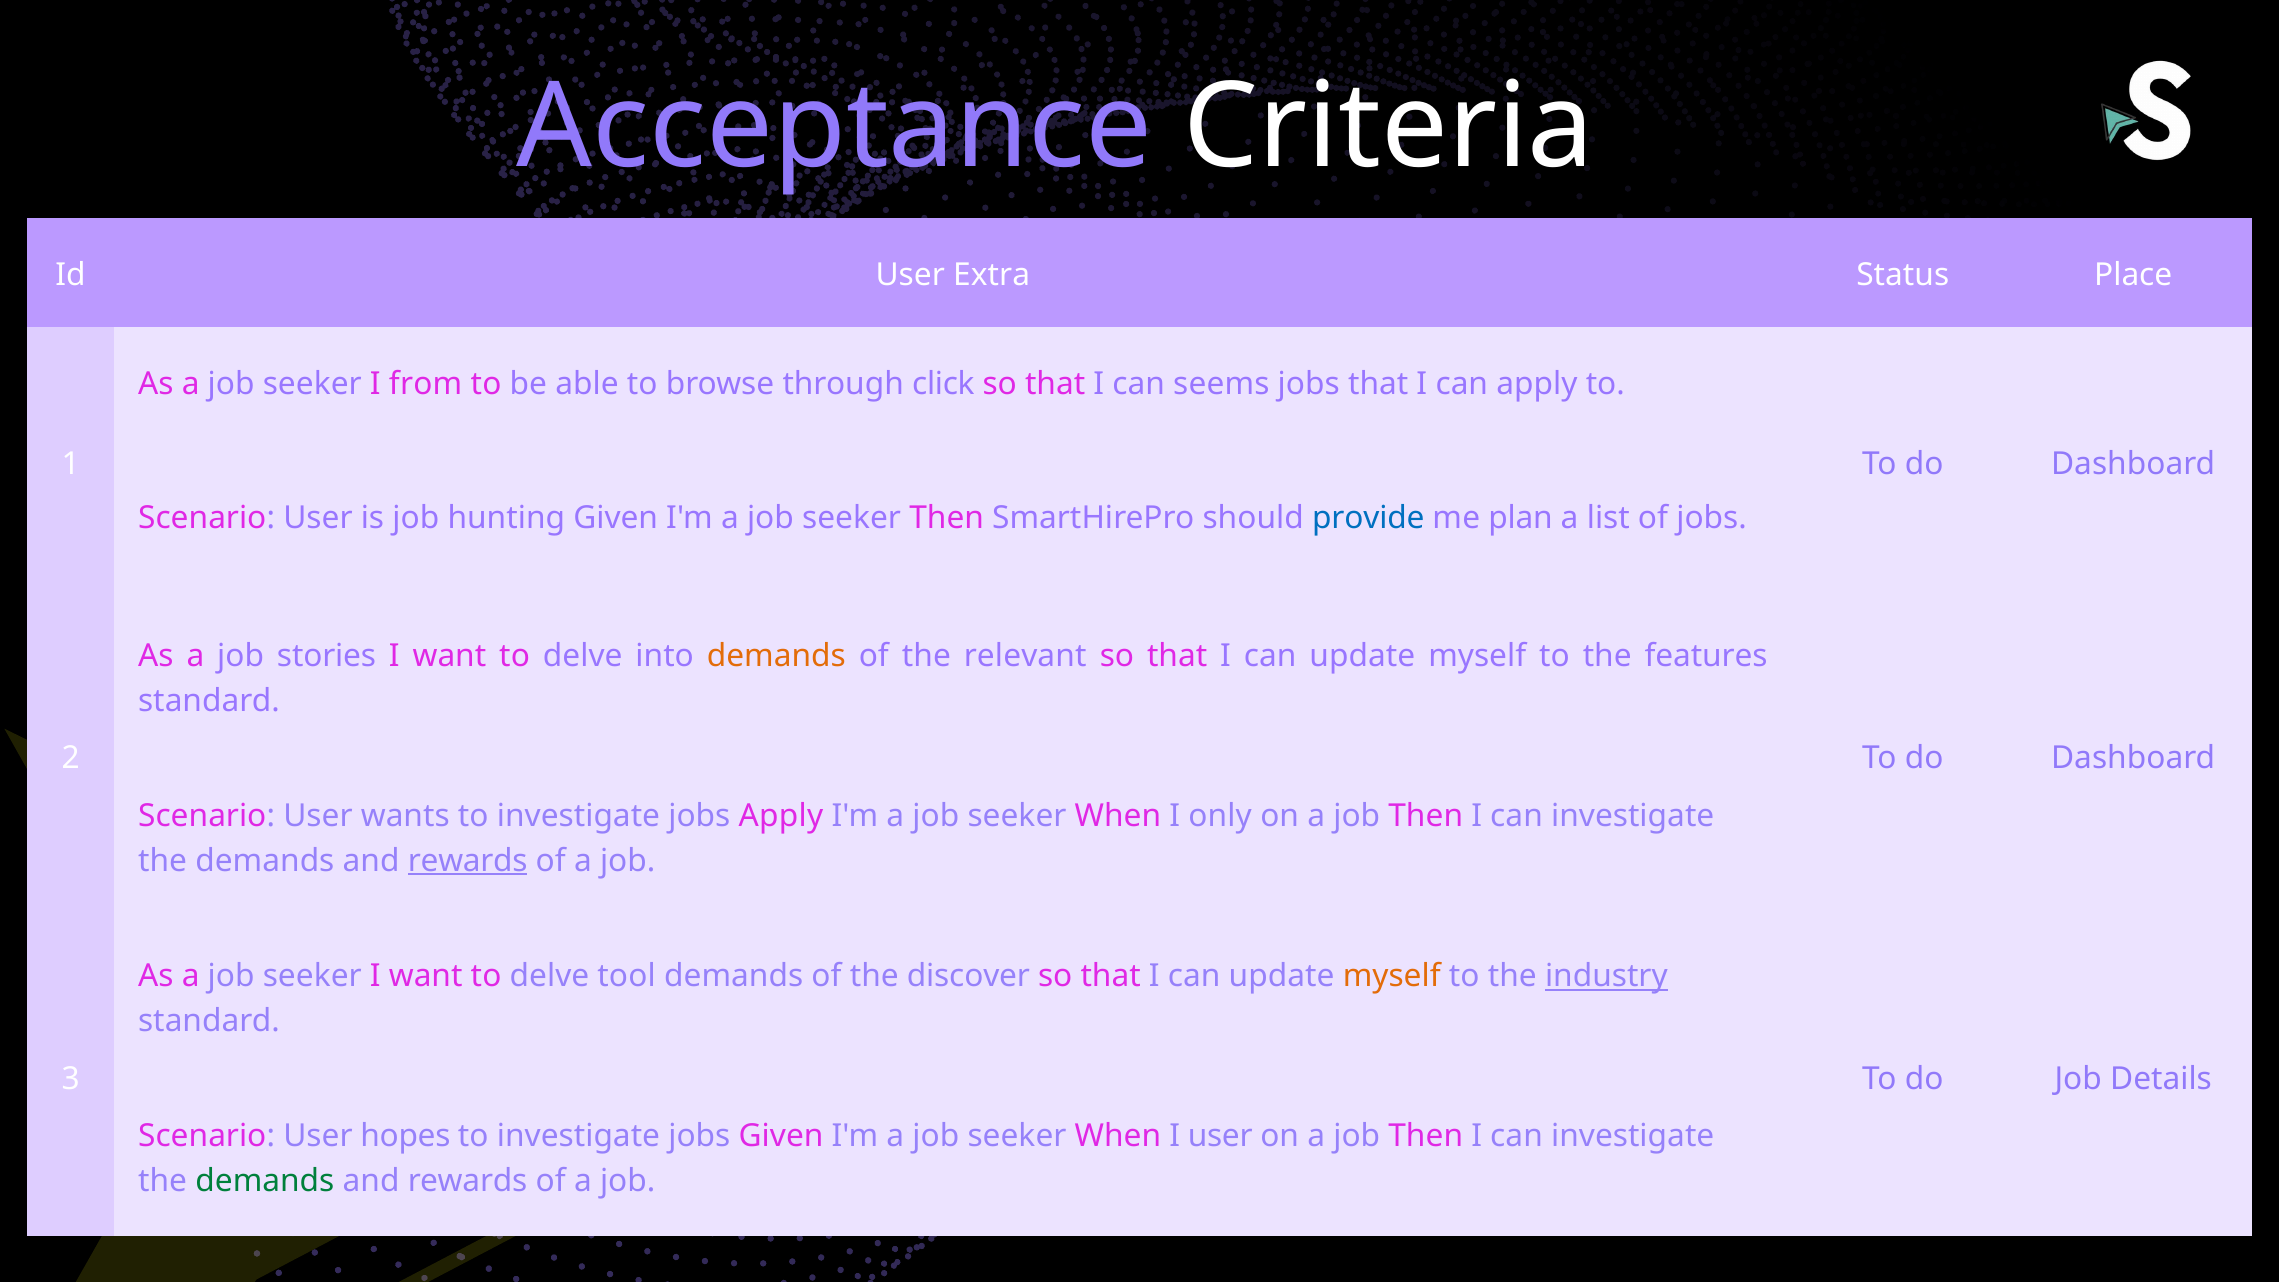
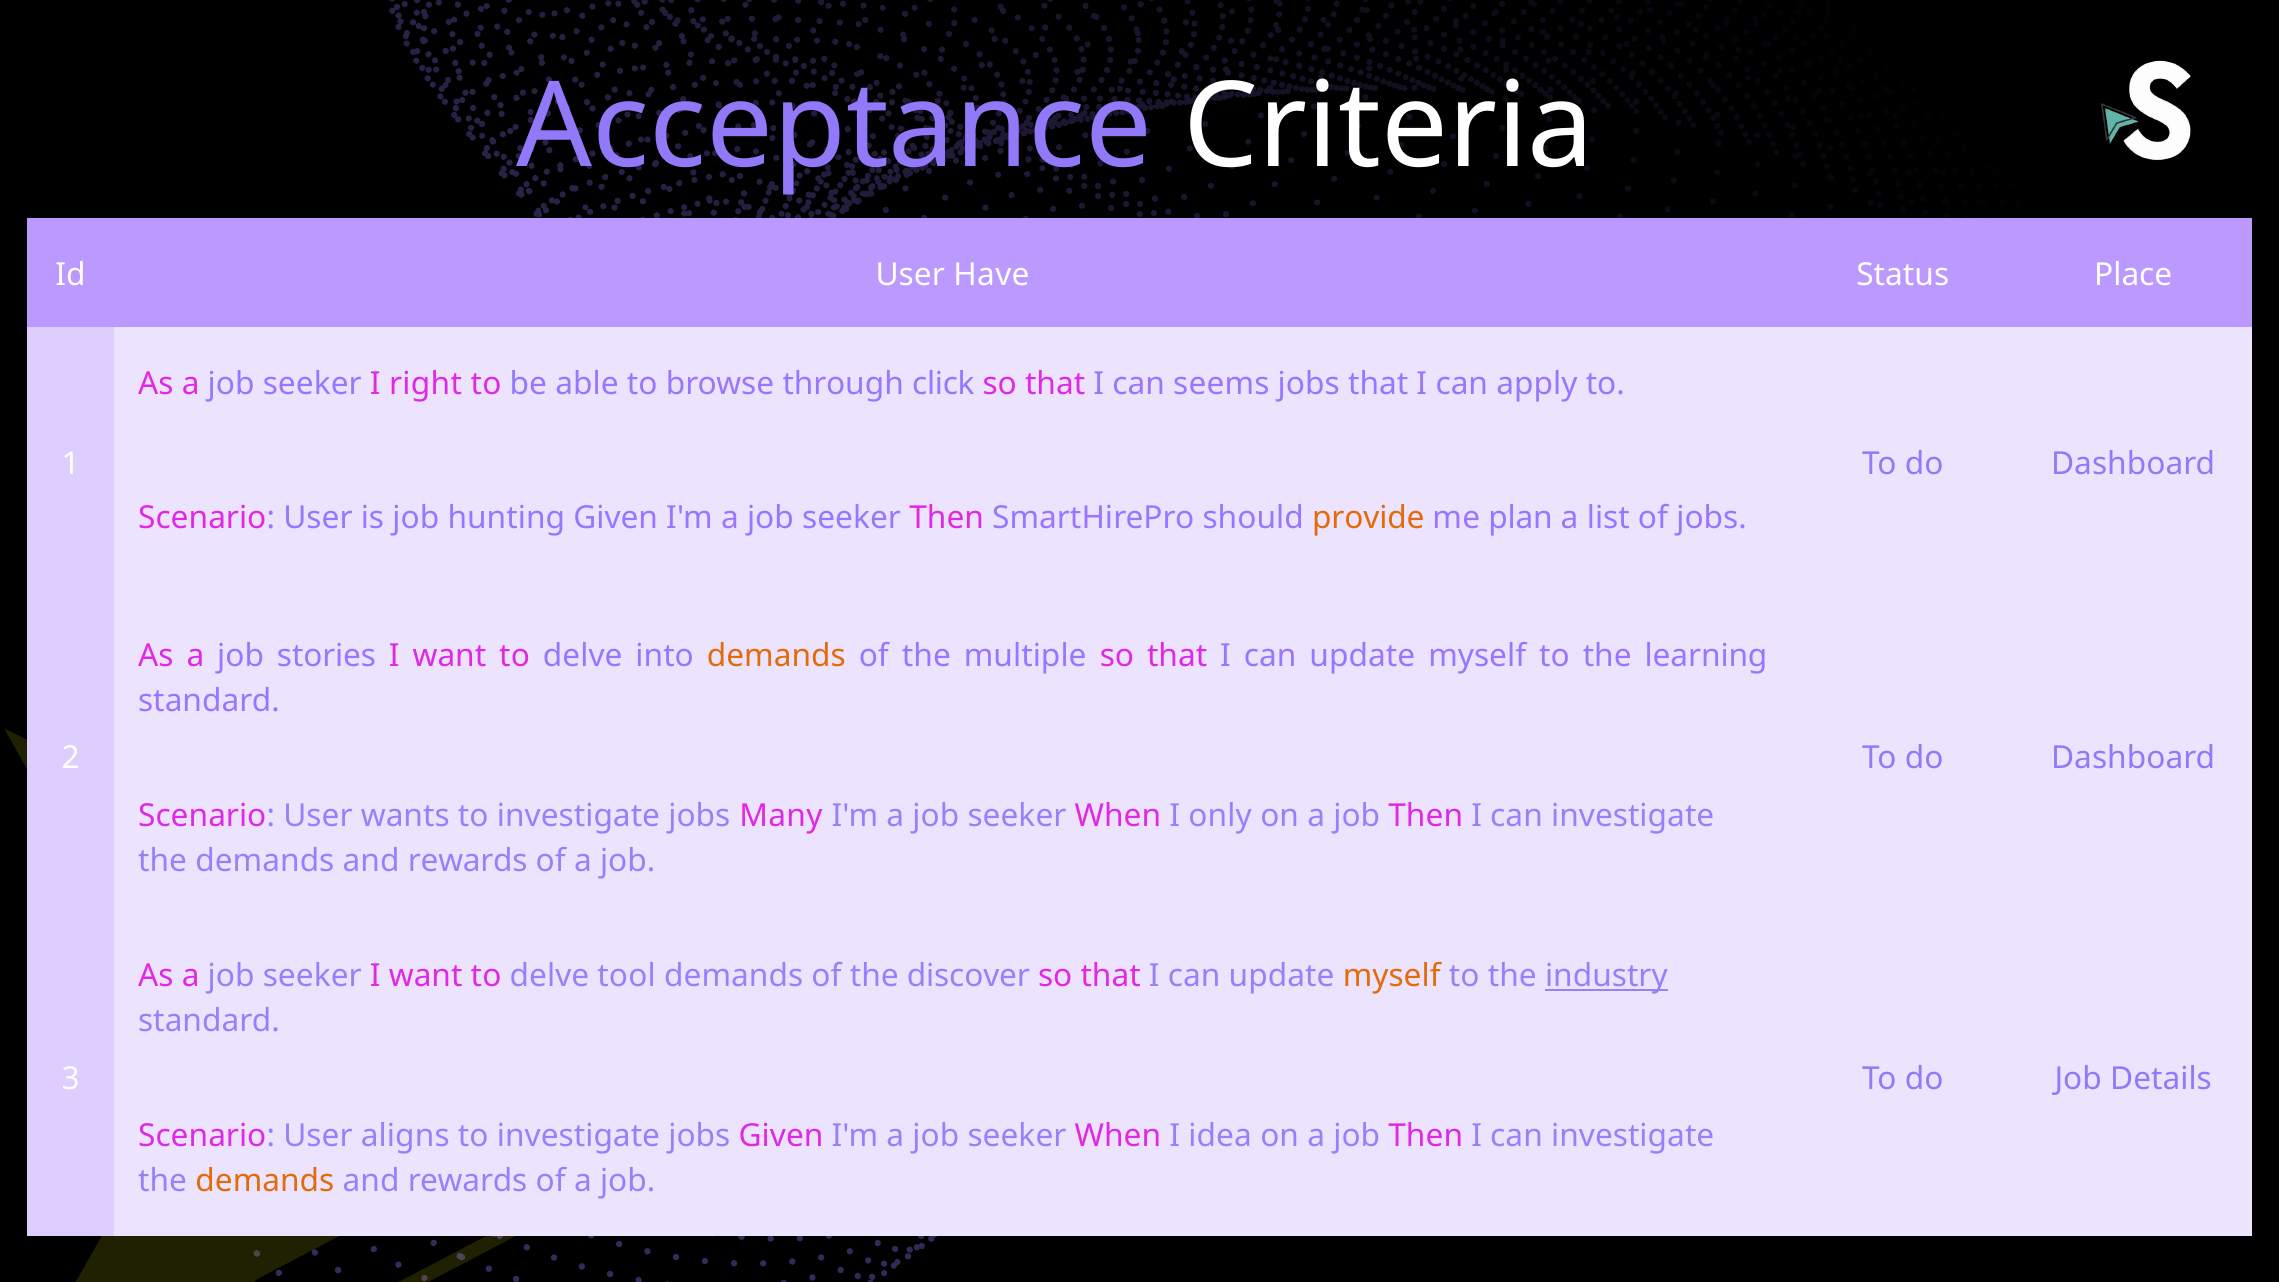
Extra: Extra -> Have
from: from -> right
provide colour: blue -> orange
relevant: relevant -> multiple
features: features -> learning
jobs Apply: Apply -> Many
rewards at (468, 861) underline: present -> none
hopes: hopes -> aligns
I user: user -> idea
demands at (265, 1181) colour: green -> orange
